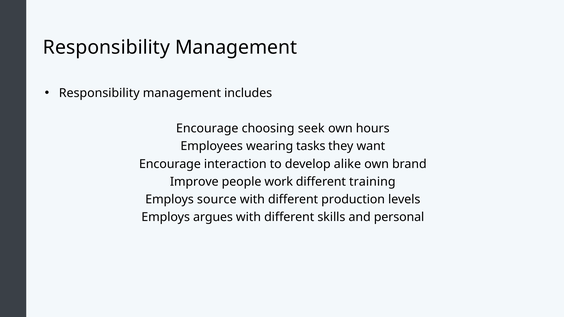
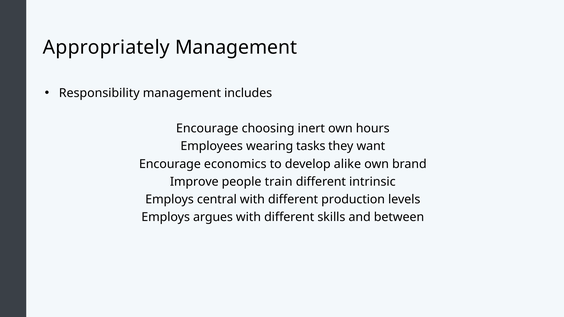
Responsibility at (106, 47): Responsibility -> Appropriately
seek: seek -> inert
interaction: interaction -> economics
work: work -> train
training: training -> intrinsic
source: source -> central
personal: personal -> between
